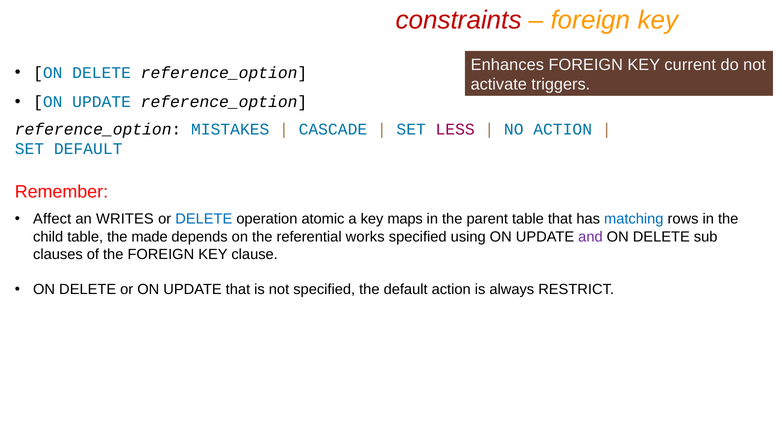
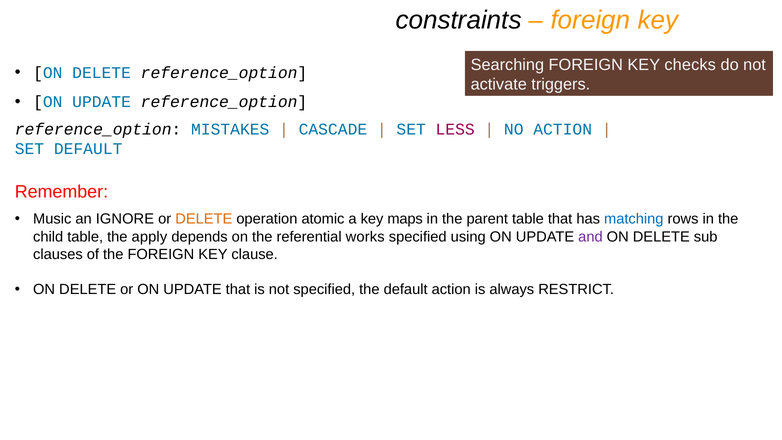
constraints colour: red -> black
Enhances: Enhances -> Searching
current: current -> checks
Affect: Affect -> Music
WRITES: WRITES -> IGNORE
DELETE at (204, 219) colour: blue -> orange
made: made -> apply
